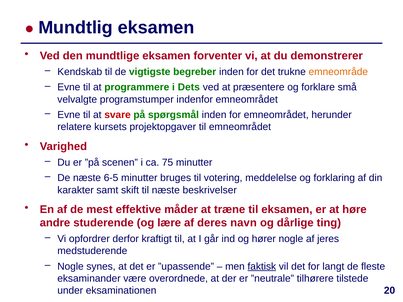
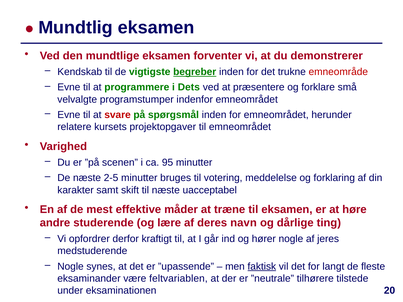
begreber underline: none -> present
emneområde colour: orange -> red
75: 75 -> 95
6-5: 6-5 -> 2-5
beskrivelser: beskrivelser -> uacceptabel
overordnede: overordnede -> feltvariablen
